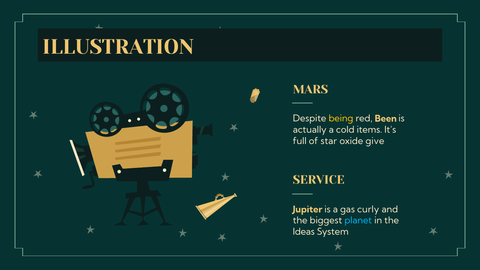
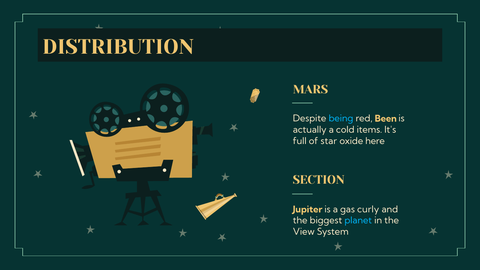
ILLUSTRATION: ILLUSTRATION -> DISTRIBUTION
being colour: yellow -> light blue
give: give -> here
SERVICE: SERVICE -> SECTION
Ideas: Ideas -> View
